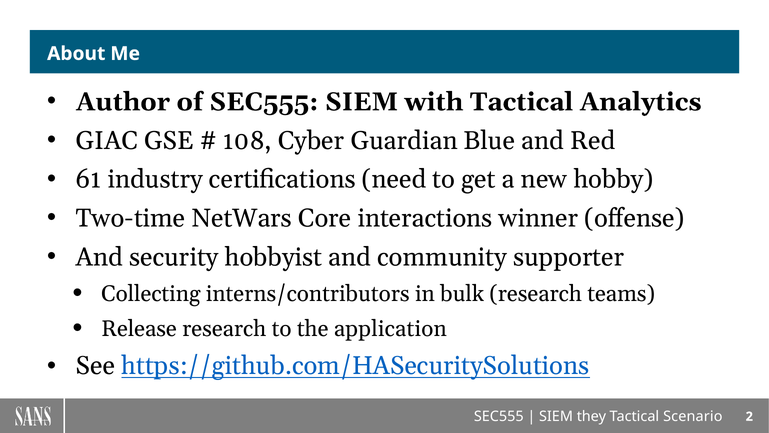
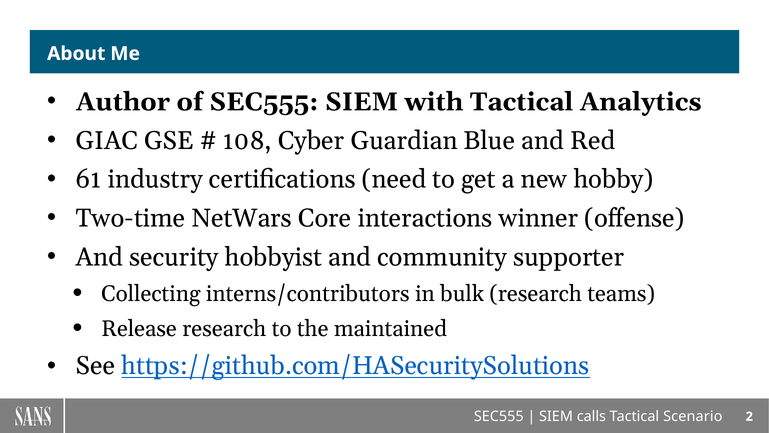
application: application -> maintained
they: they -> calls
